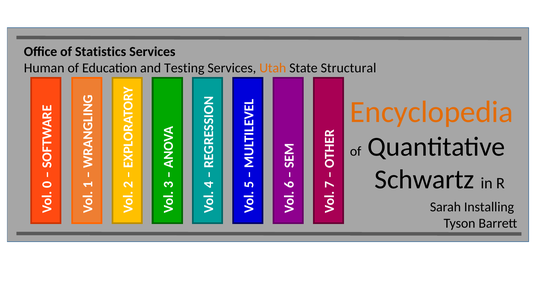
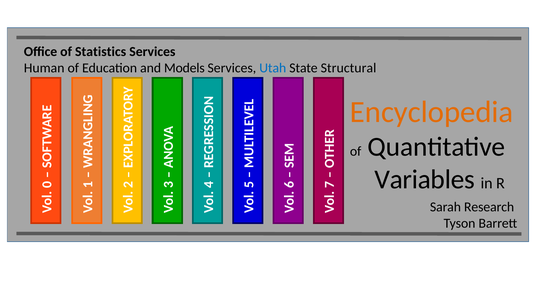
Testing: Testing -> Models
Utah colour: orange -> blue
Schwartz: Schwartz -> Variables
Installing: Installing -> Research
